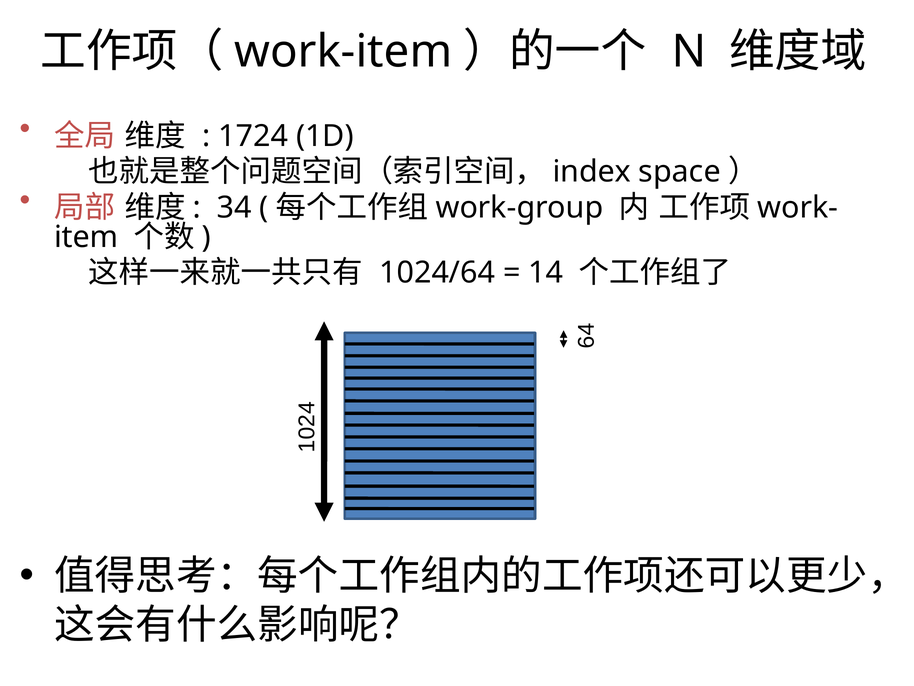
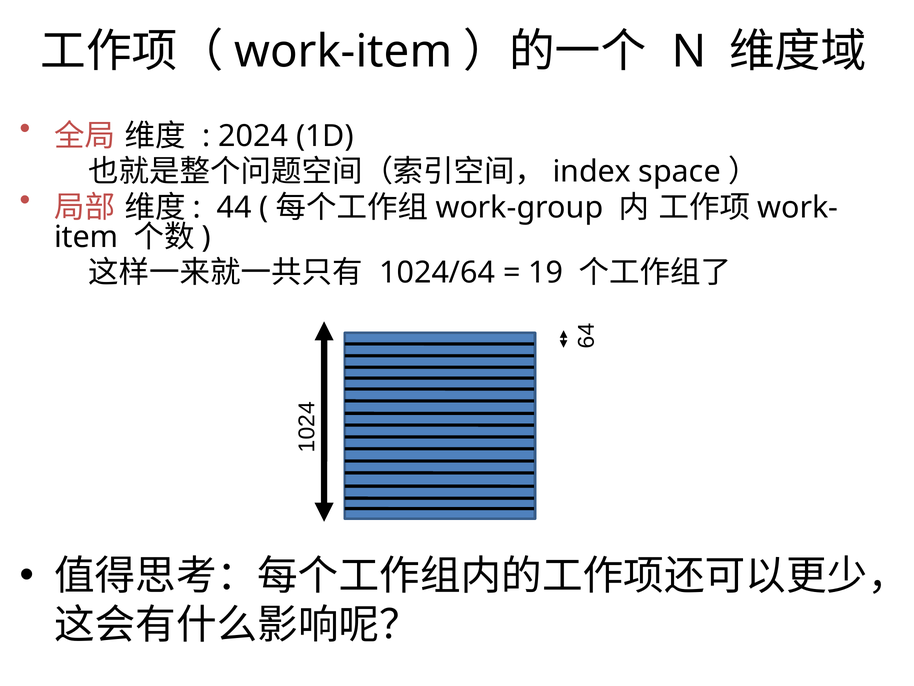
1724: 1724 -> 2024
34: 34 -> 44
14: 14 -> 19
